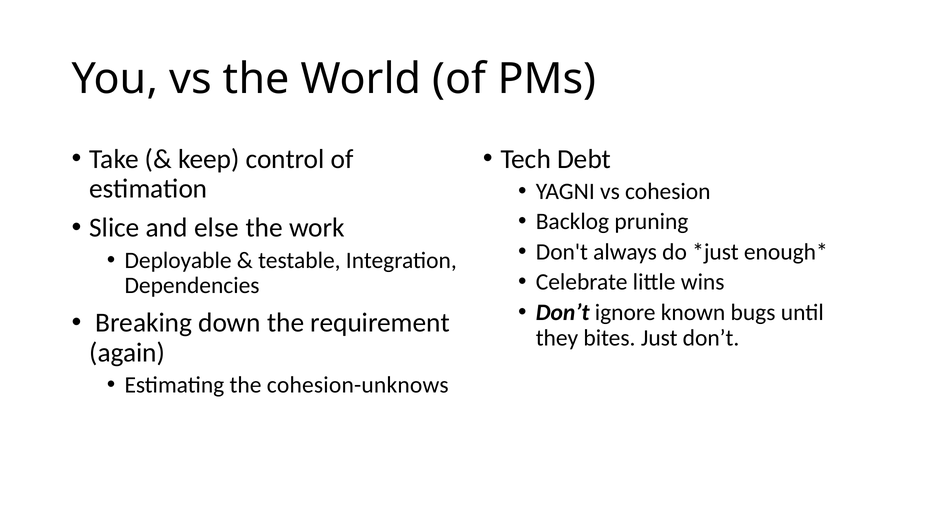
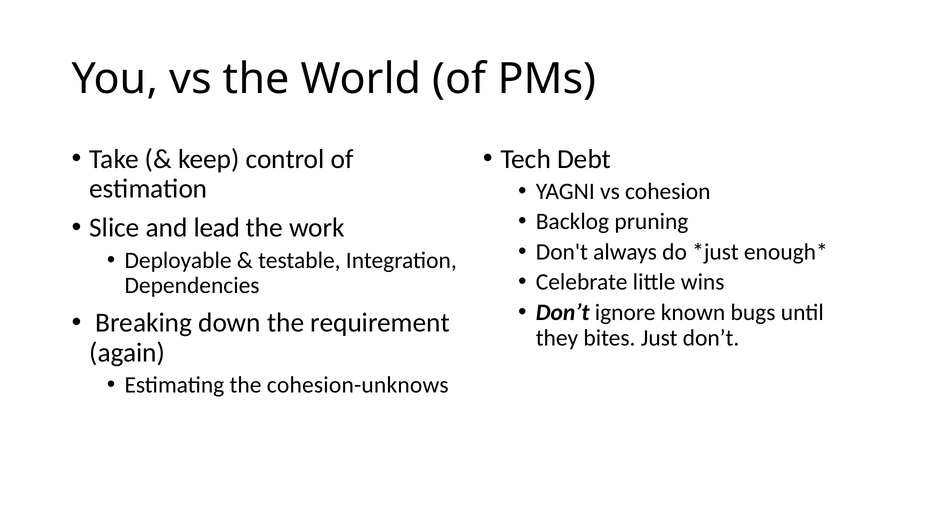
else: else -> lead
